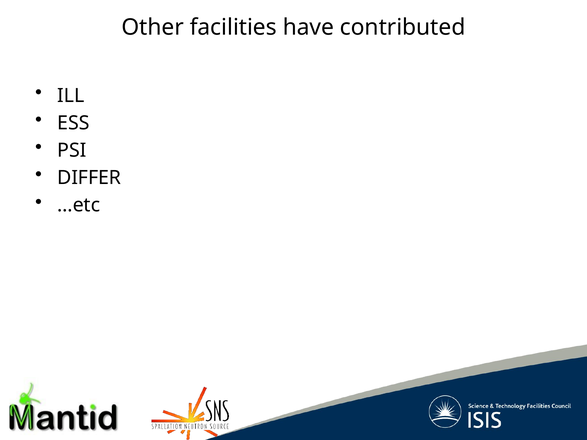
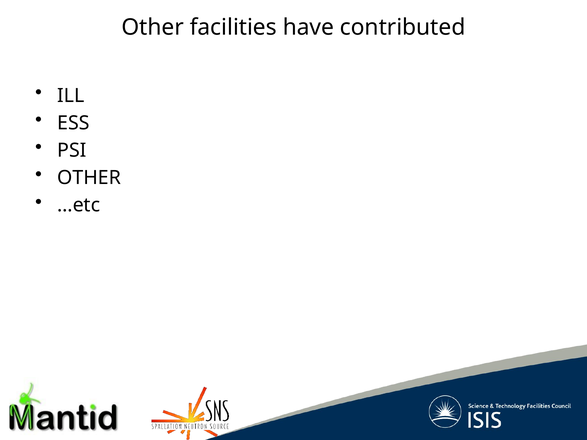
DIFFER at (89, 178): DIFFER -> OTHER
